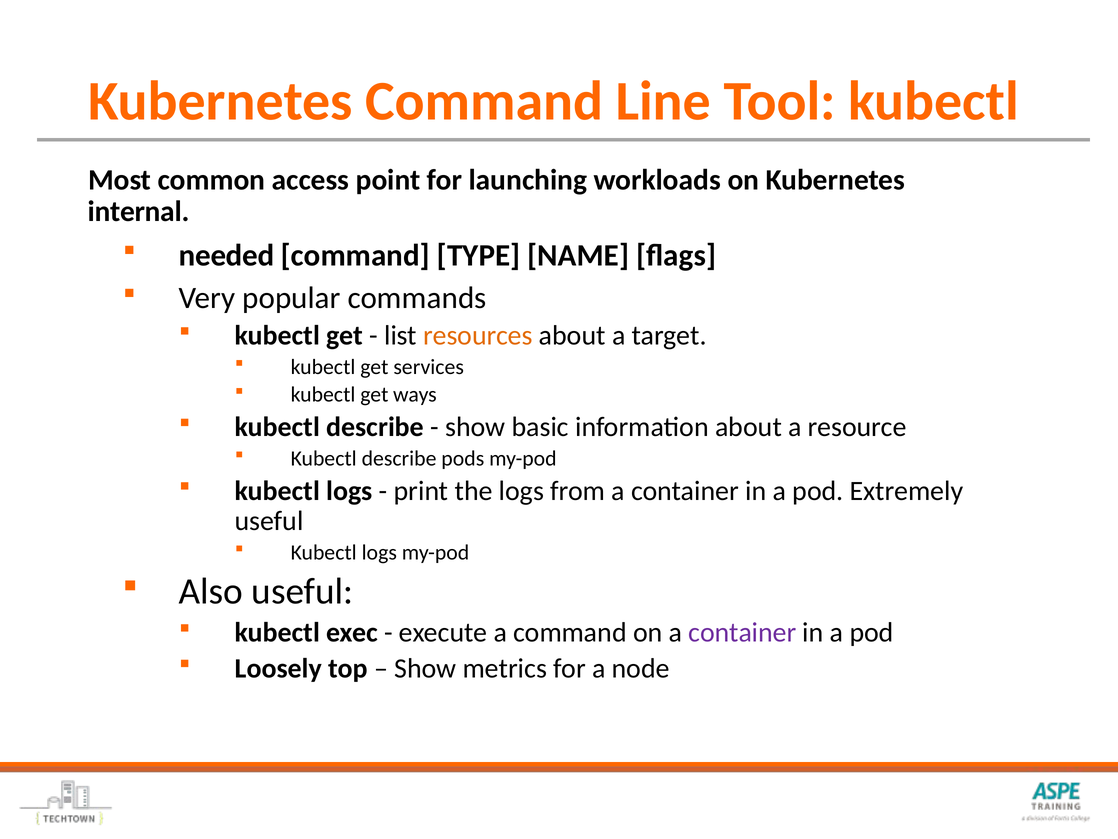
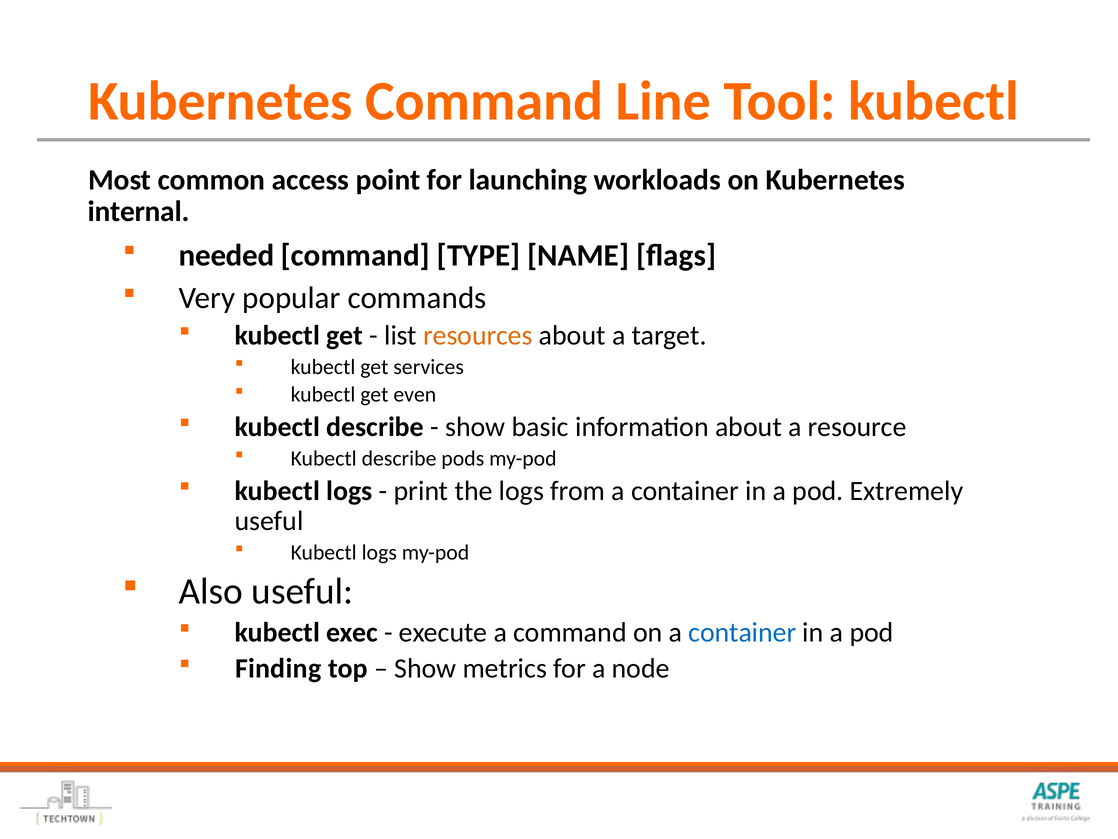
ways: ways -> even
container at (742, 632) colour: purple -> blue
Loosely: Loosely -> Finding
